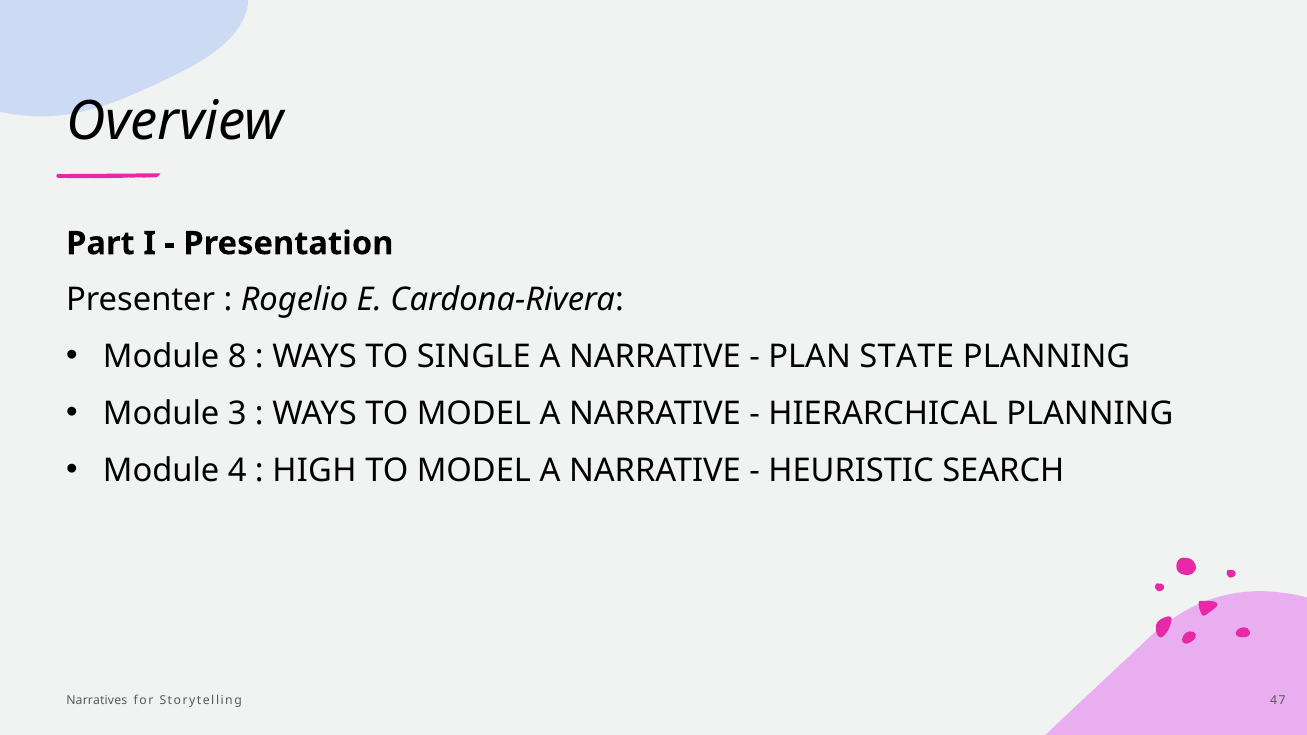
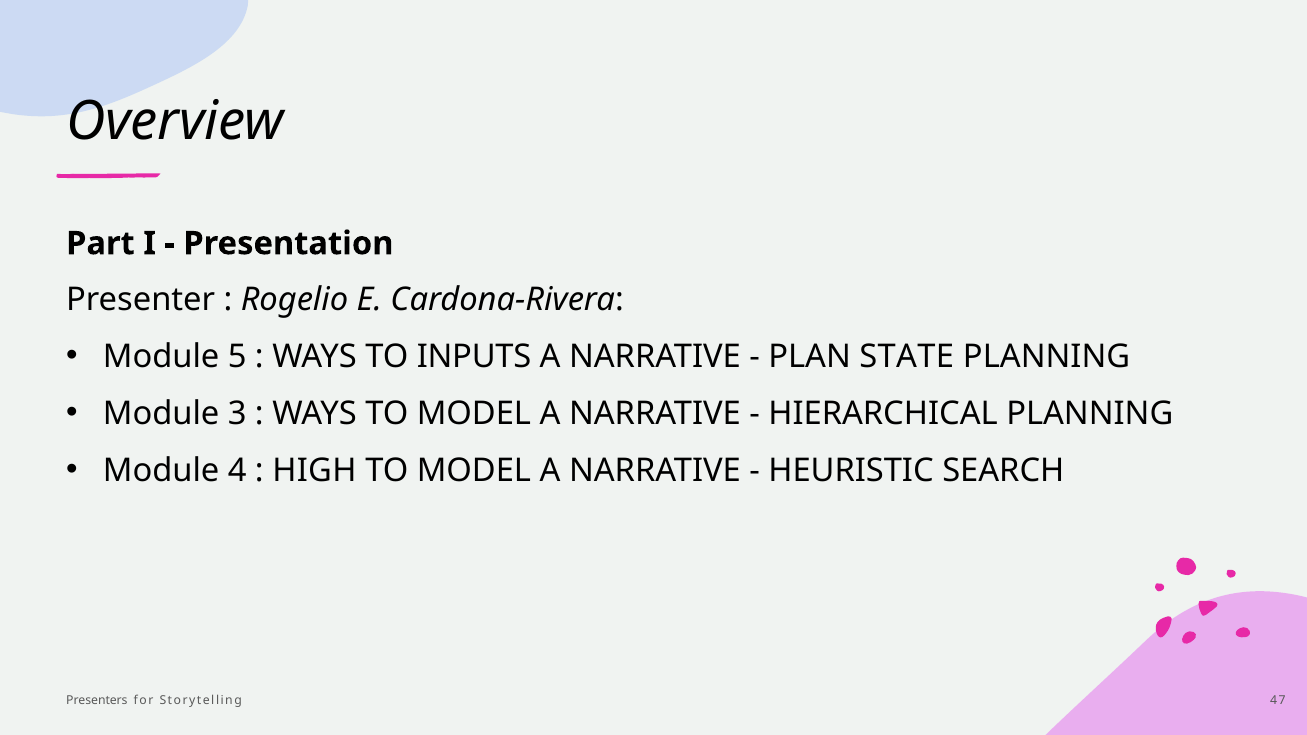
8: 8 -> 5
SINGLE: SINGLE -> INPUTS
Narratives: Narratives -> Presenters
